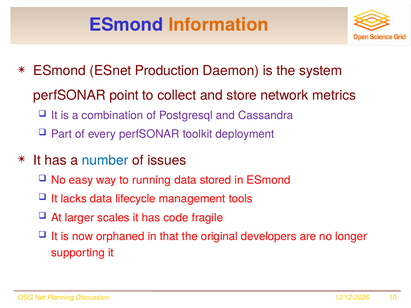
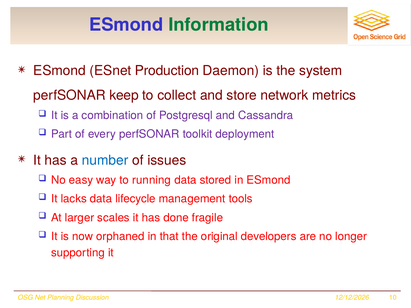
Information colour: orange -> green
point: point -> keep
code: code -> done
